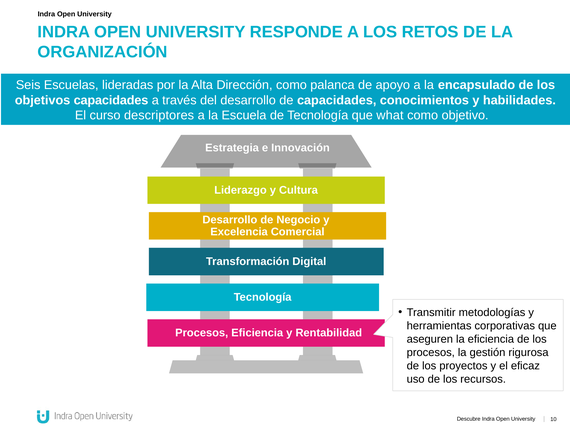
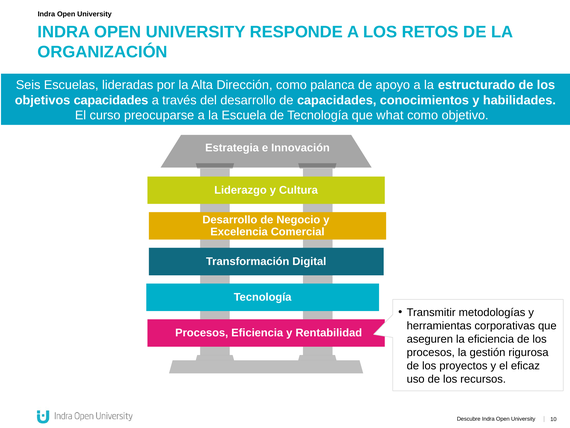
encapsulado: encapsulado -> estructurado
descriptores: descriptores -> preocuparse
